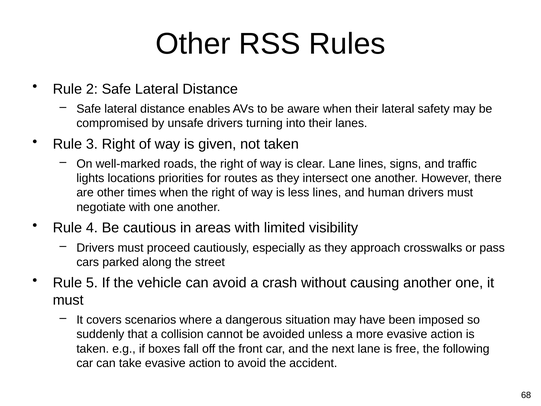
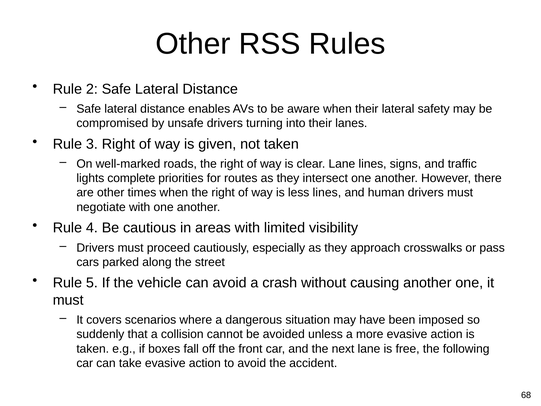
locations: locations -> complete
